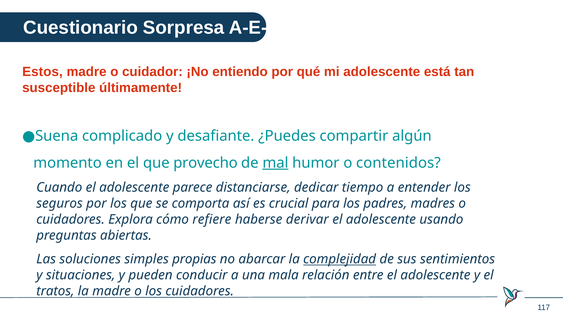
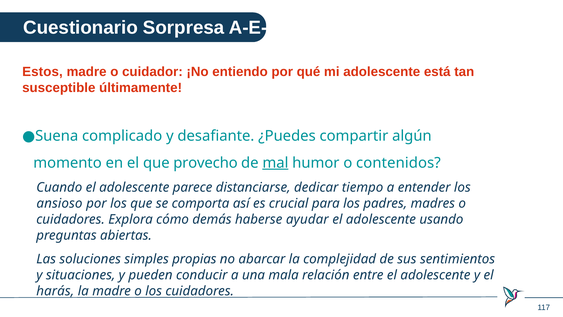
seguros: seguros -> ansioso
refiere: refiere -> demás
derivar: derivar -> ayudar
complejidad underline: present -> none
tratos: tratos -> harás
